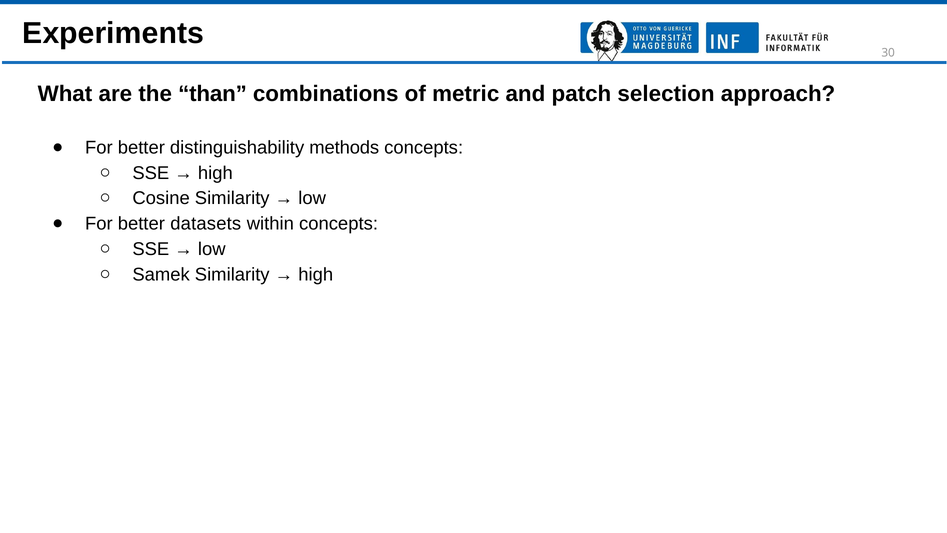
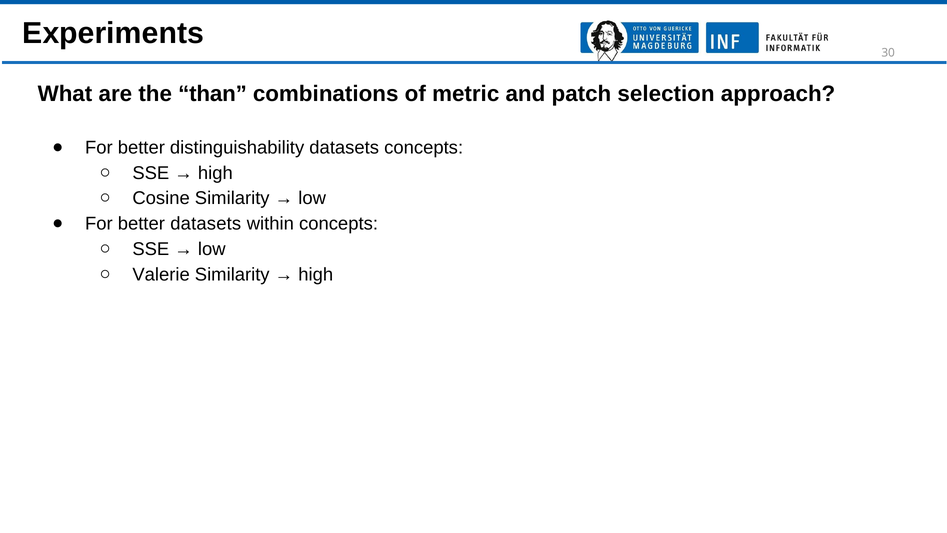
distinguishability methods: methods -> datasets
Samek: Samek -> Valerie
